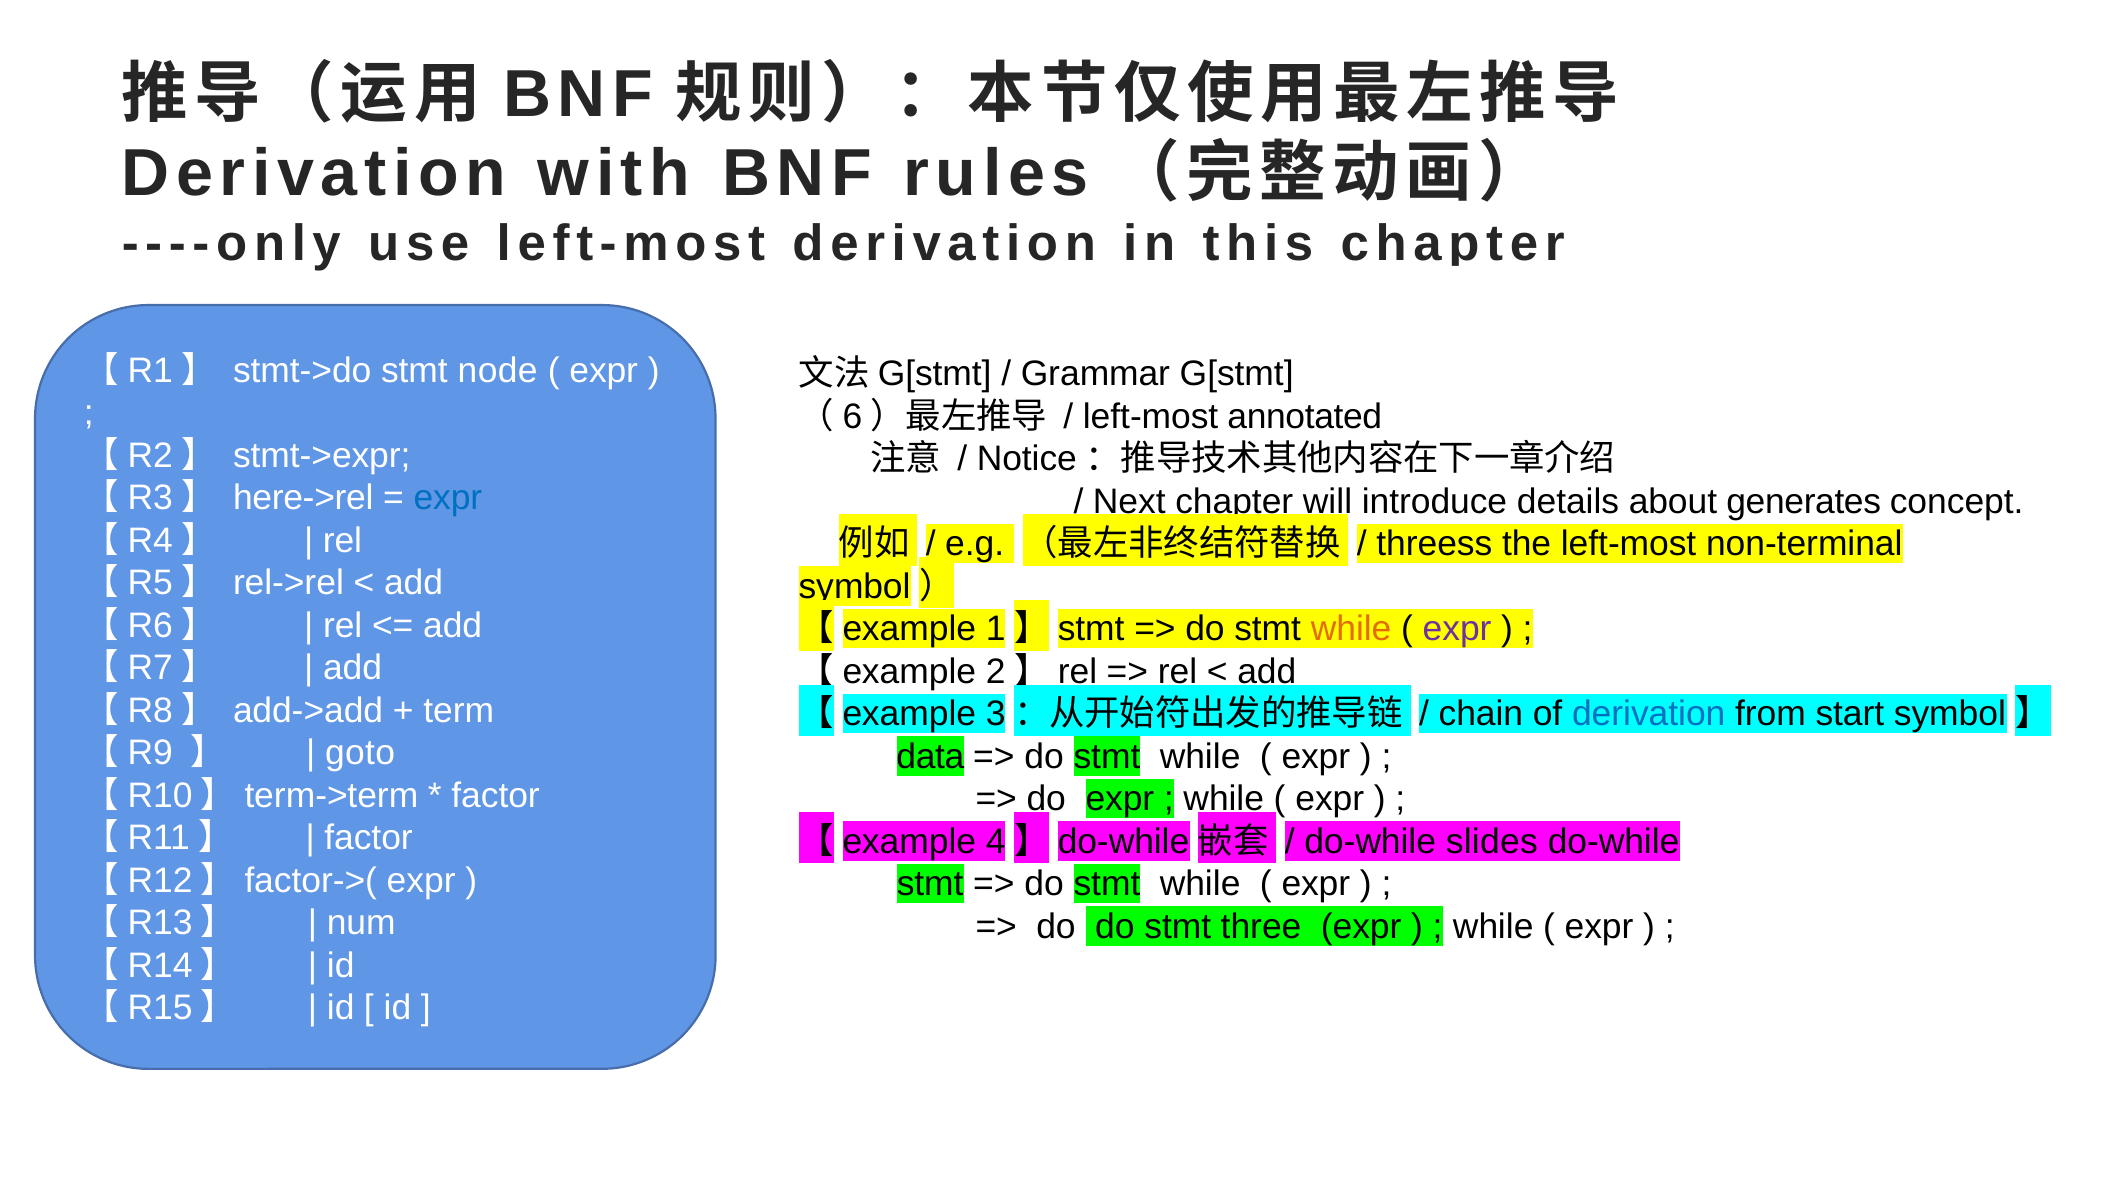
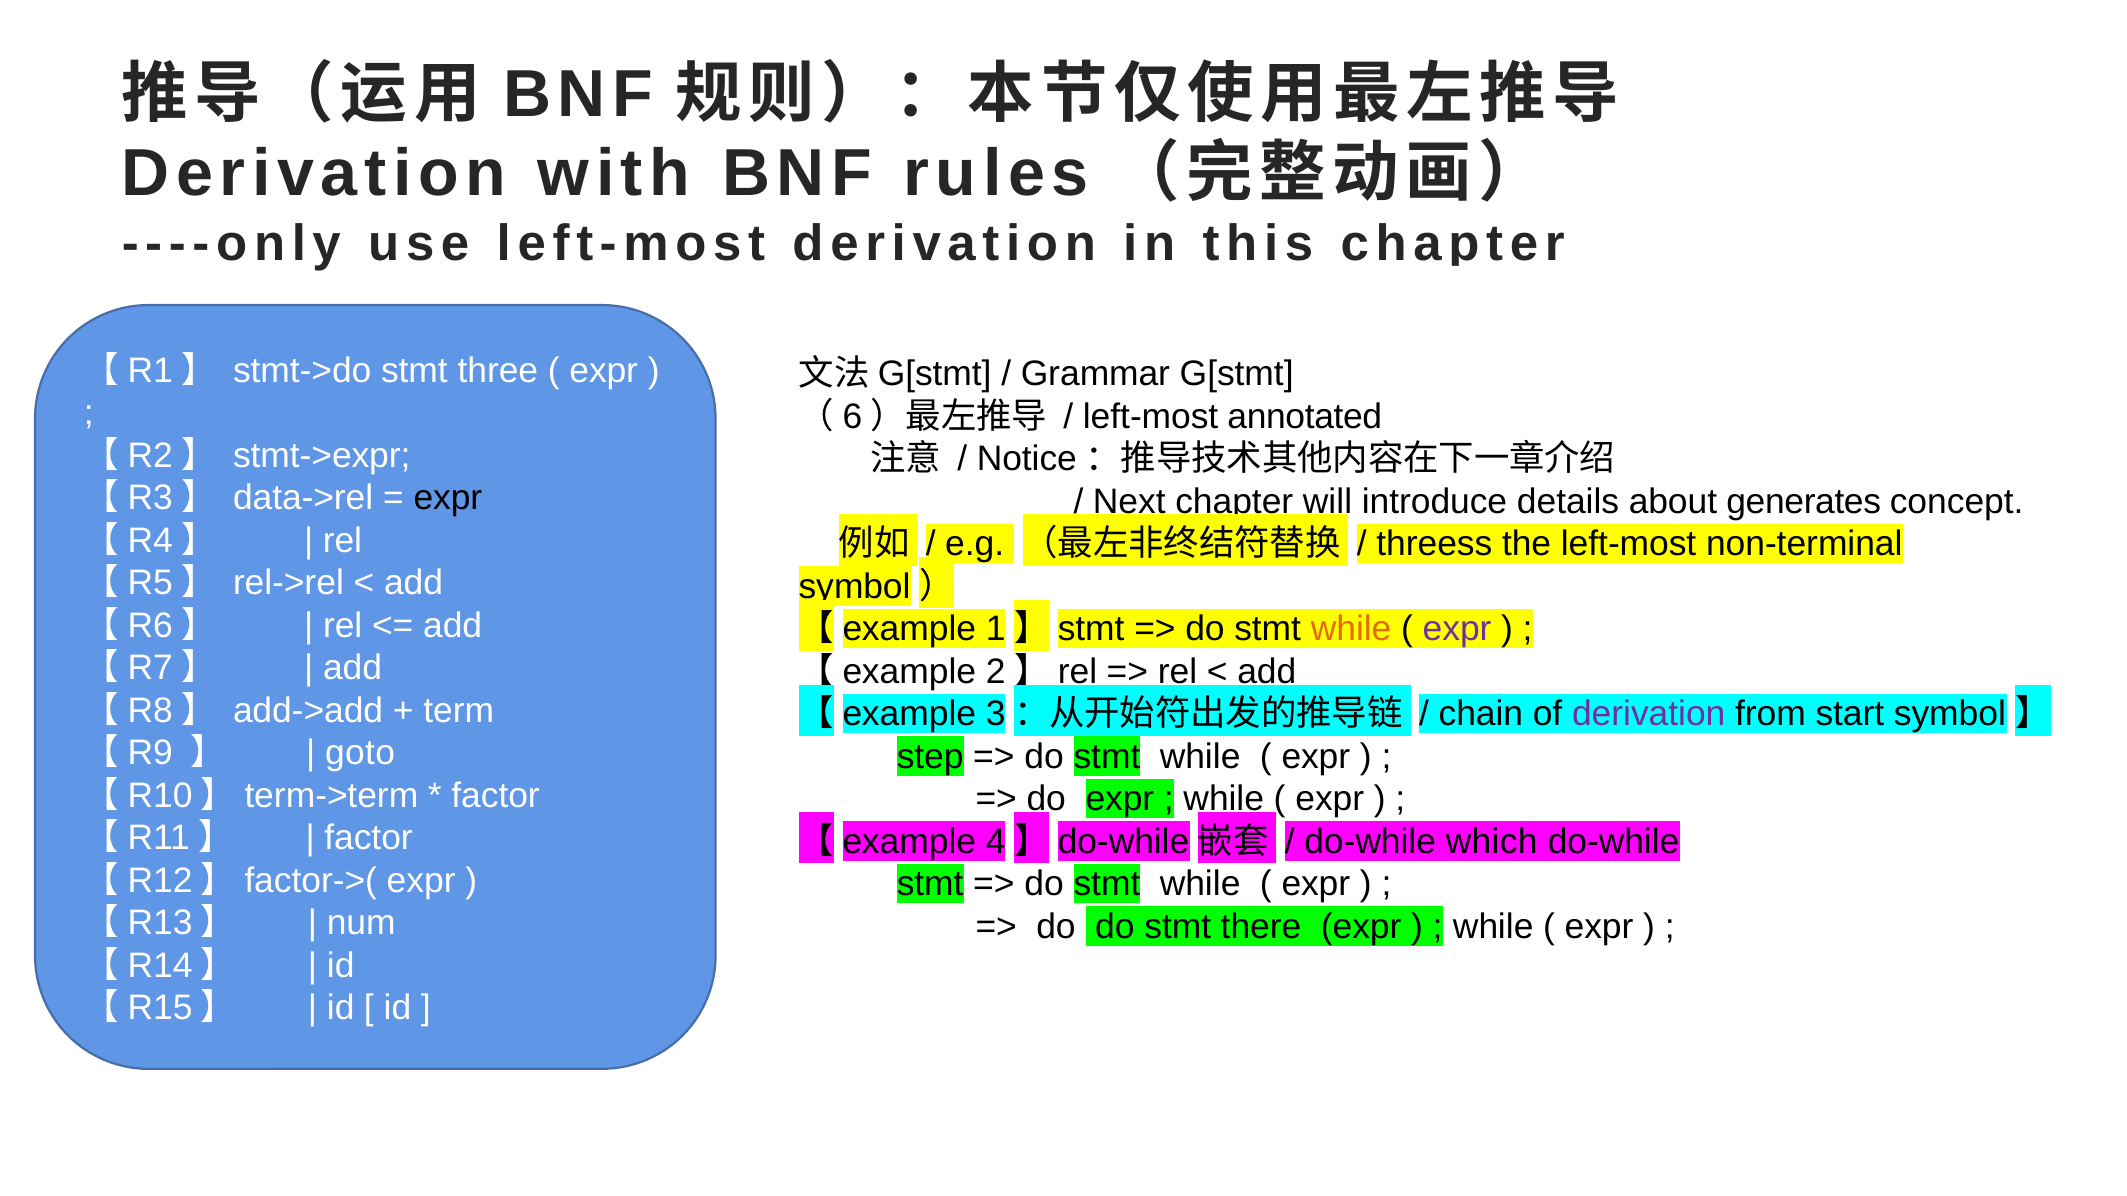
node: node -> three
here->rel: here->rel -> data->rel
expr at (448, 498) colour: blue -> black
derivation at (1649, 714) colour: blue -> purple
data: data -> step
slides: slides -> which
three: three -> there
